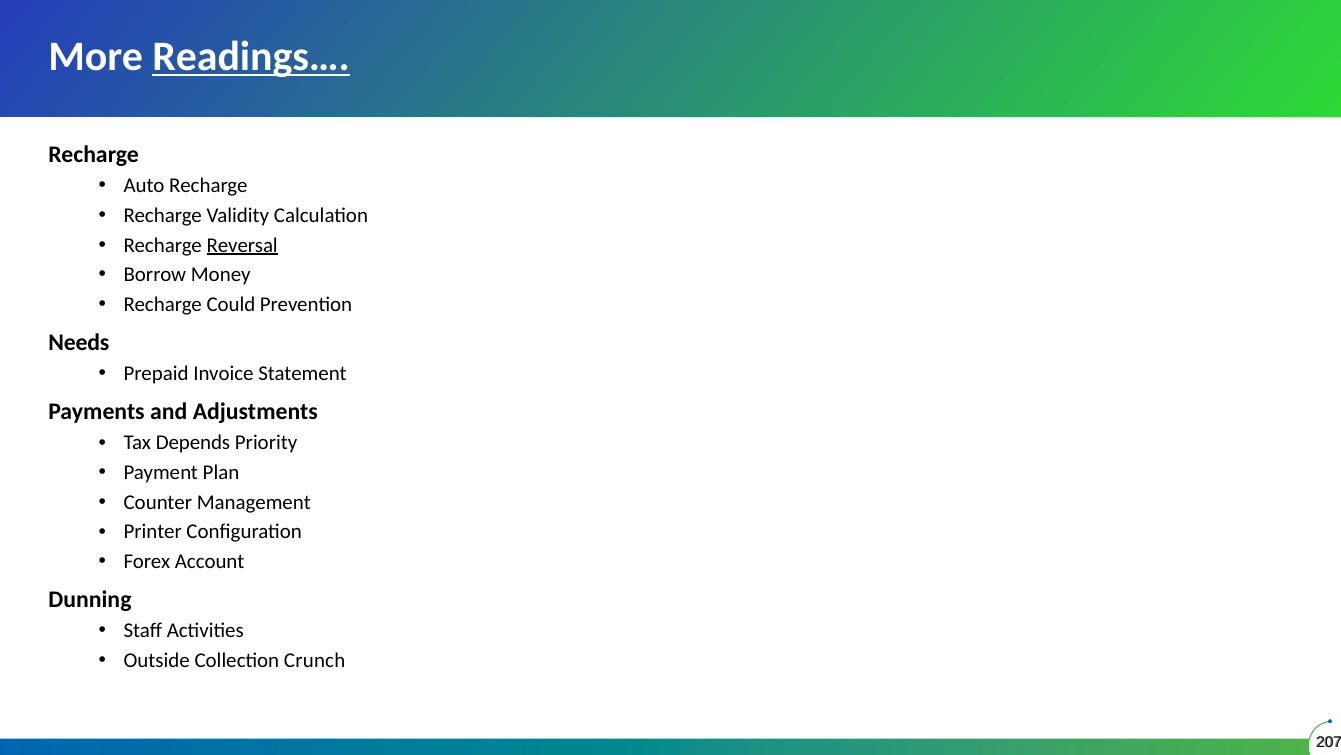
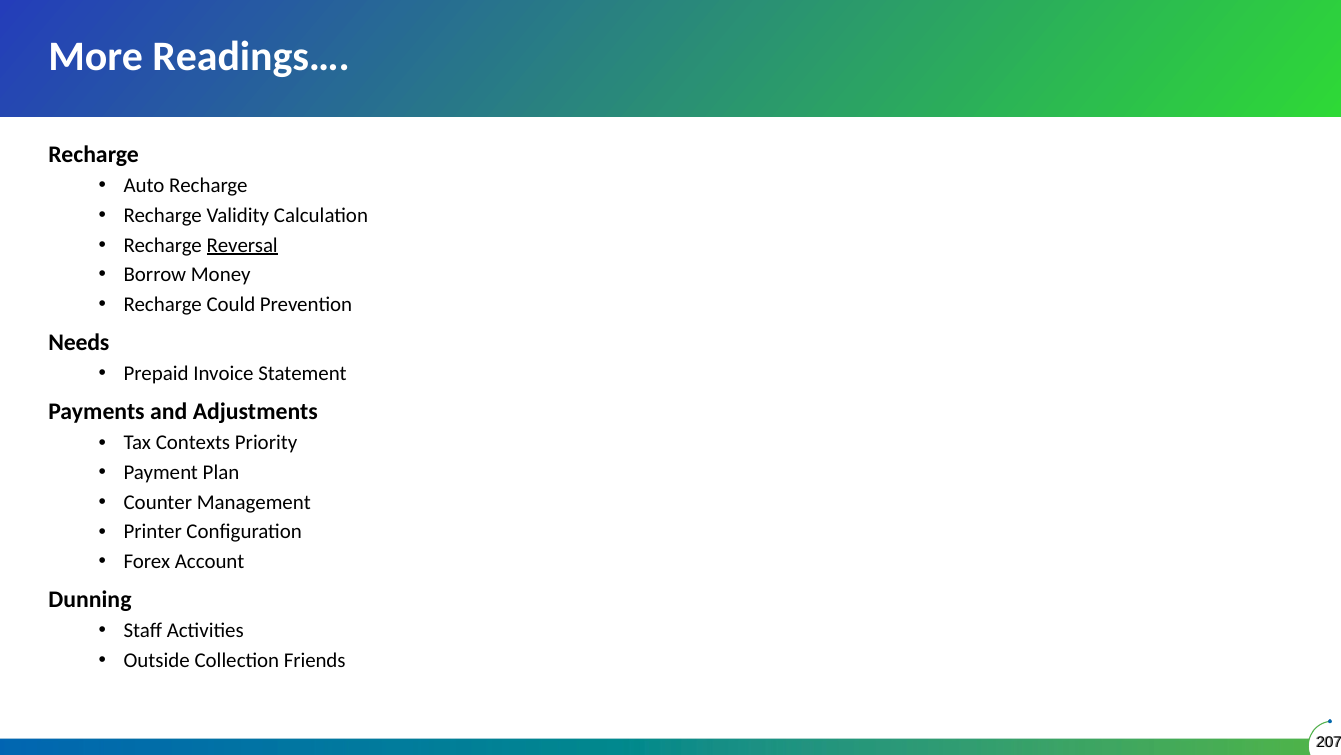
Readings… underline: present -> none
Depends: Depends -> Contexts
Crunch: Crunch -> Friends
